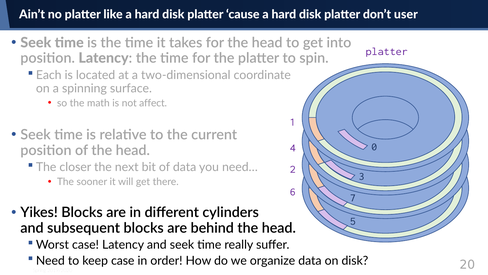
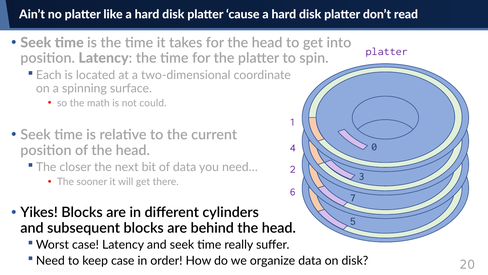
user: user -> read
affect: affect -> could
